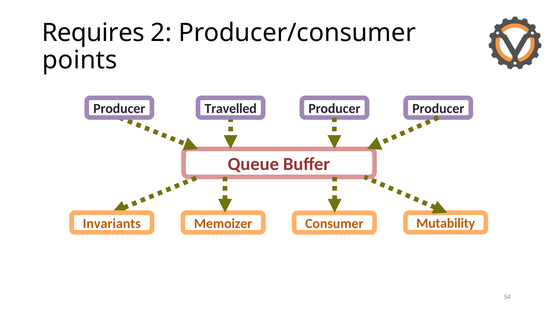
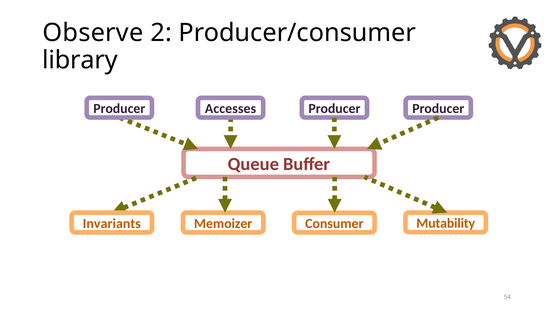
Requires: Requires -> Observe
points: points -> library
Travelled: Travelled -> Accesses
